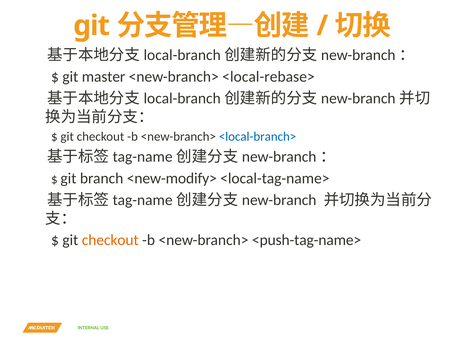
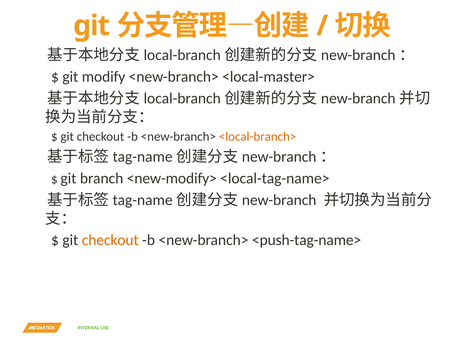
master: master -> modify
<local-rebase>: <local-rebase> -> <local-master>
<local-branch> colour: blue -> orange
